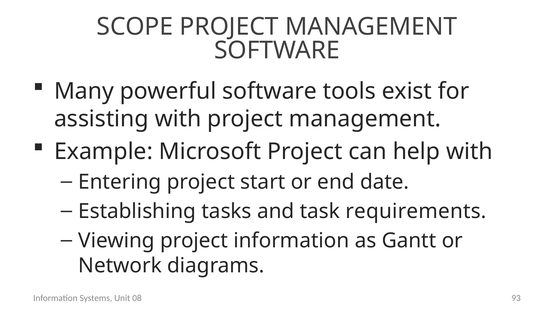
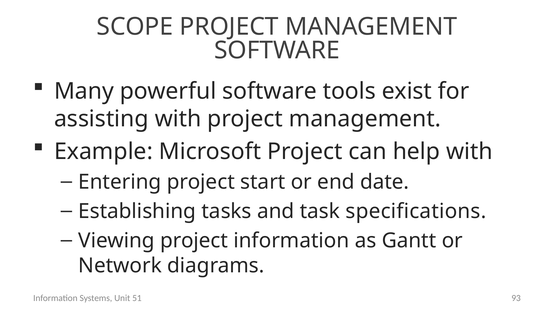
requirements: requirements -> specifications
08: 08 -> 51
